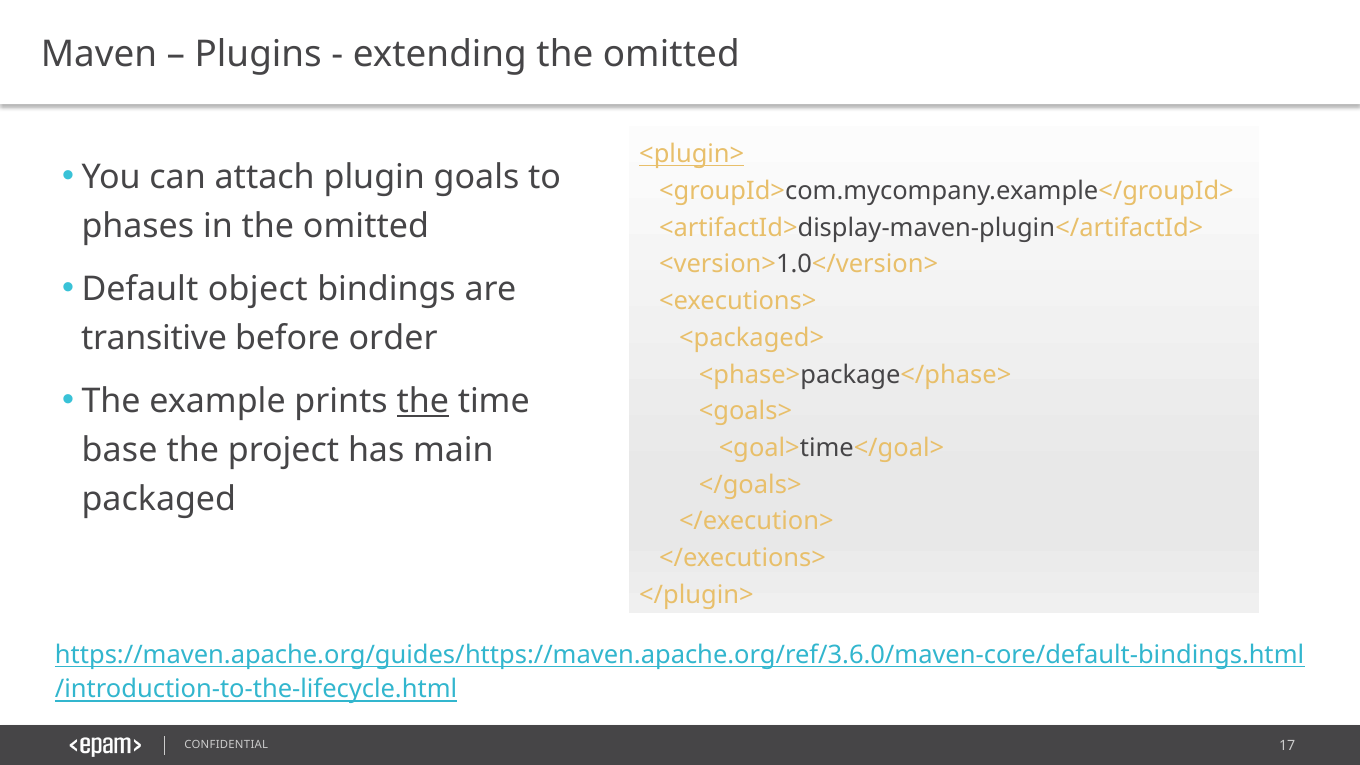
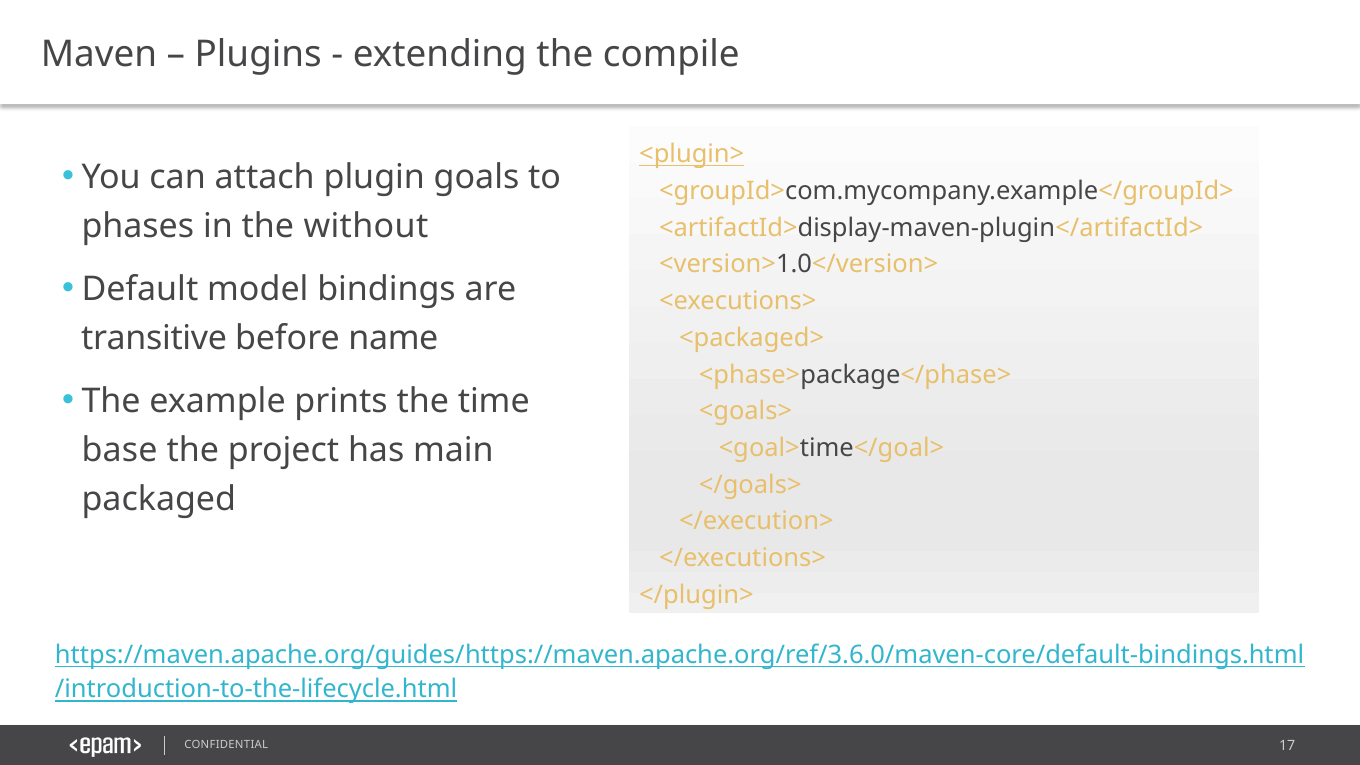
extending the omitted: omitted -> compile
in the omitted: omitted -> without
object: object -> model
order: order -> name
the at (423, 401) underline: present -> none
